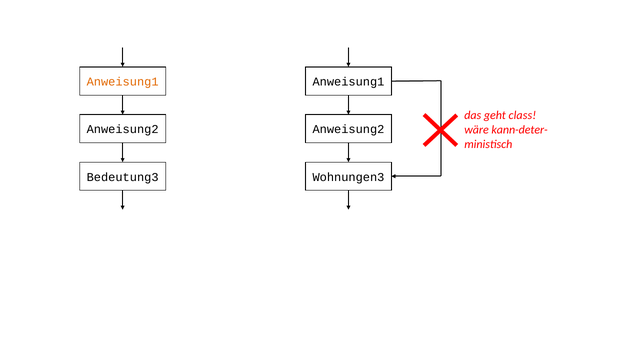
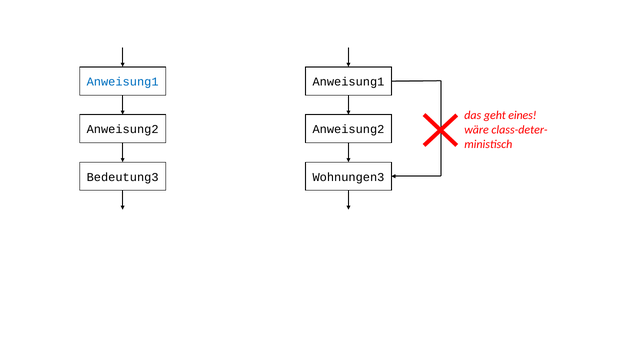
Anweisung1 at (123, 82) colour: orange -> blue
class: class -> eines
kann-deter-: kann-deter- -> class-deter-
